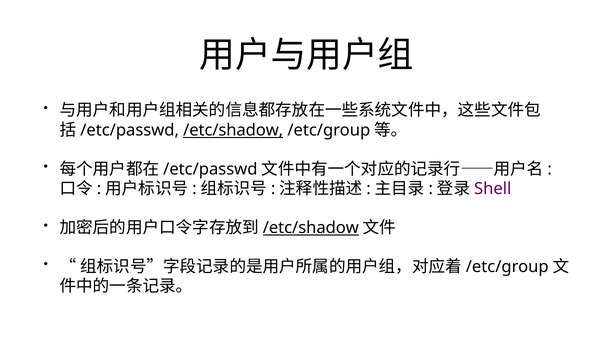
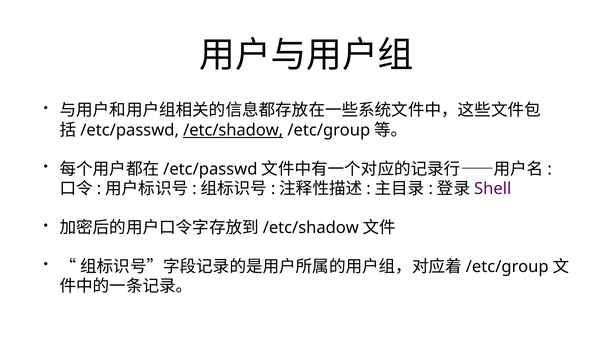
/etc/shadow at (311, 228) underline: present -> none
